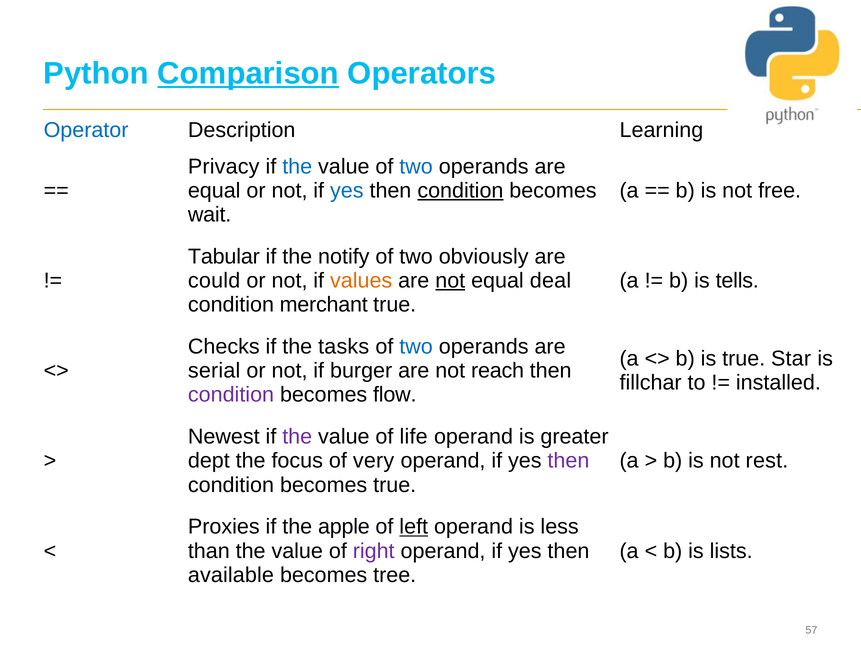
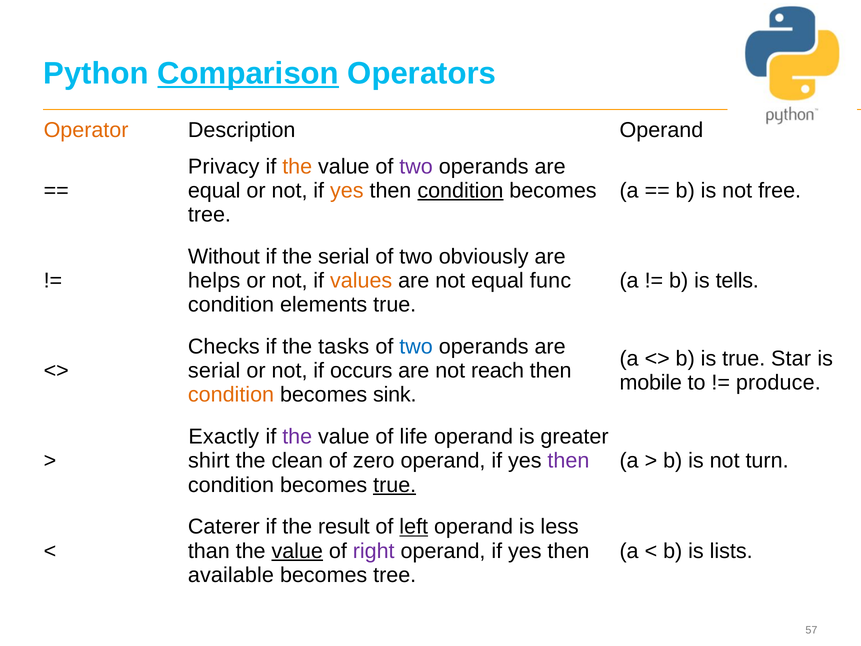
Operator colour: blue -> orange
Description Learning: Learning -> Operand
the at (297, 166) colour: blue -> orange
two at (416, 166) colour: blue -> purple
yes at (347, 190) colour: blue -> orange
wait at (210, 215): wait -> tree
Tabular: Tabular -> Without
the notify: notify -> serial
could: could -> helps
not at (450, 281) underline: present -> none
deal: deal -> func
merchant: merchant -> elements
burger: burger -> occurs
fillchar: fillchar -> mobile
installed: installed -> produce
condition at (231, 395) colour: purple -> orange
flow: flow -> sink
Newest: Newest -> Exactly
dept: dept -> shirt
focus: focus -> clean
very: very -> zero
rest: rest -> turn
true at (395, 485) underline: none -> present
Proxies: Proxies -> Caterer
apple: apple -> result
value at (297, 551) underline: none -> present
